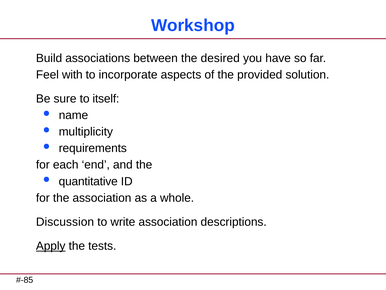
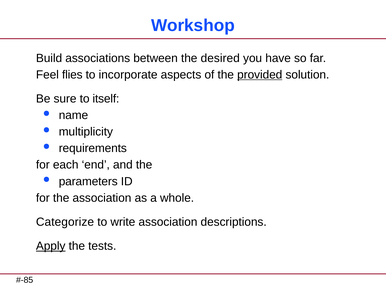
with: with -> flies
provided underline: none -> present
quantitative: quantitative -> parameters
Discussion: Discussion -> Categorize
